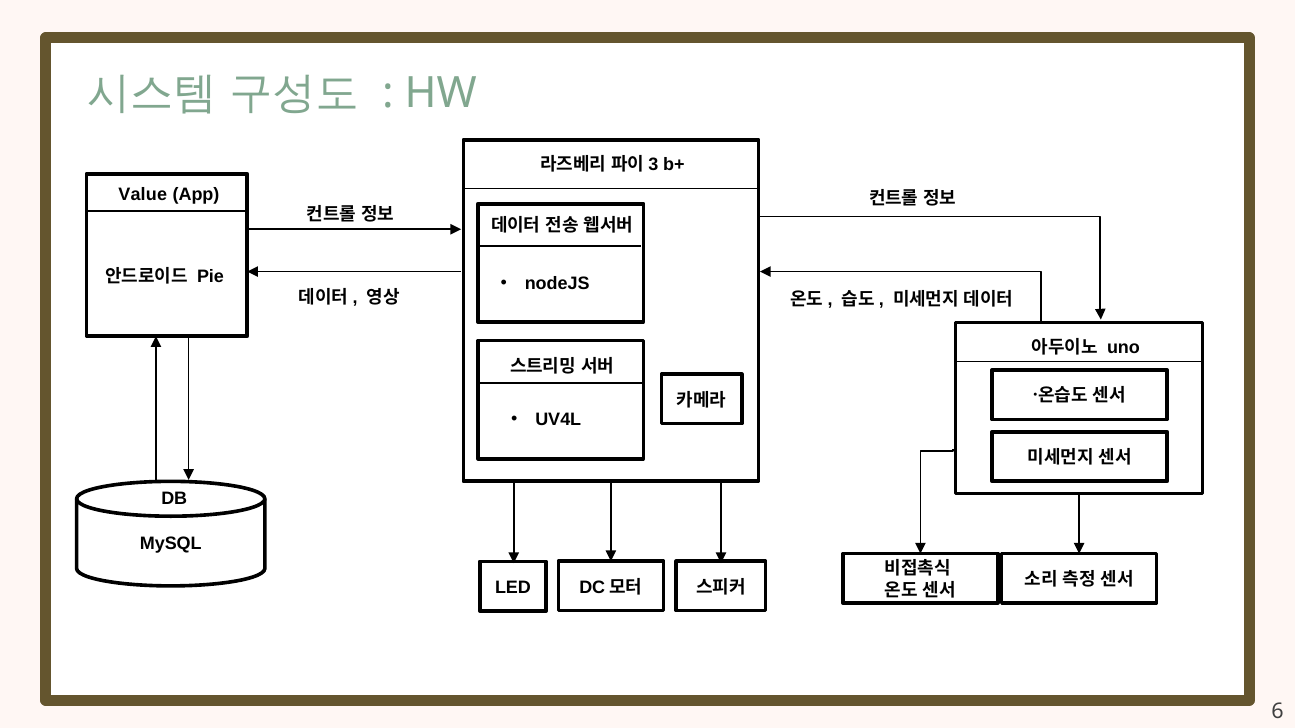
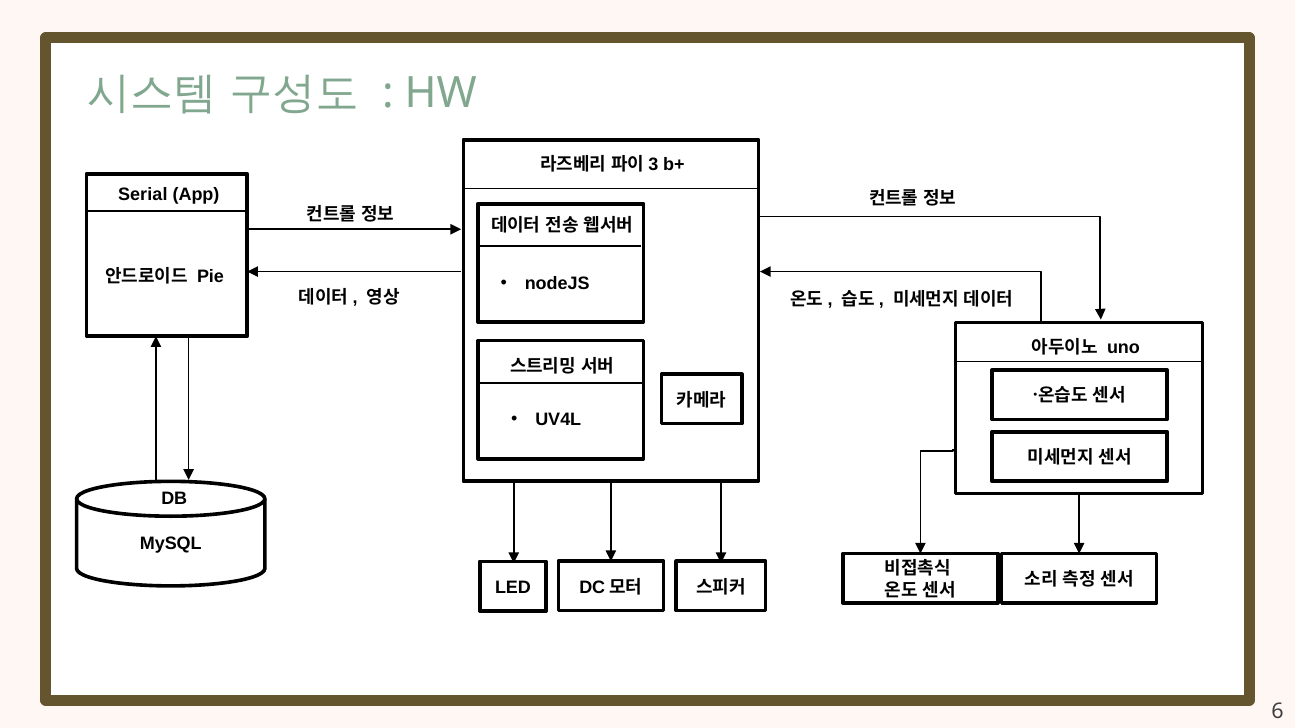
Value: Value -> Serial
